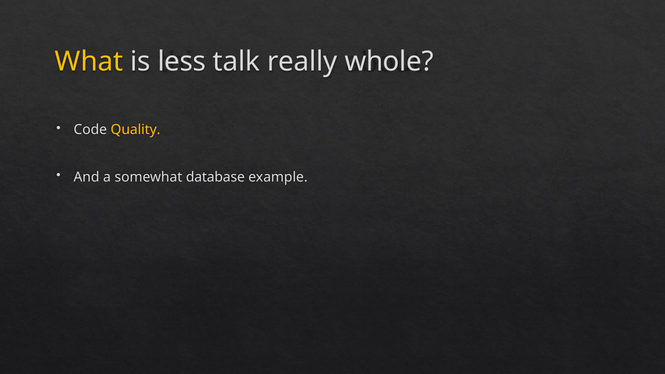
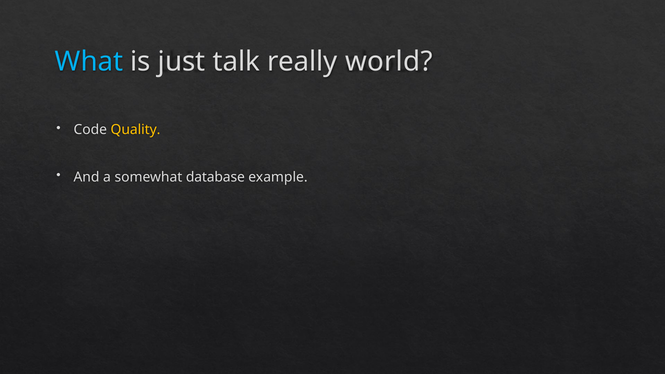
What colour: yellow -> light blue
less: less -> just
whole: whole -> world
